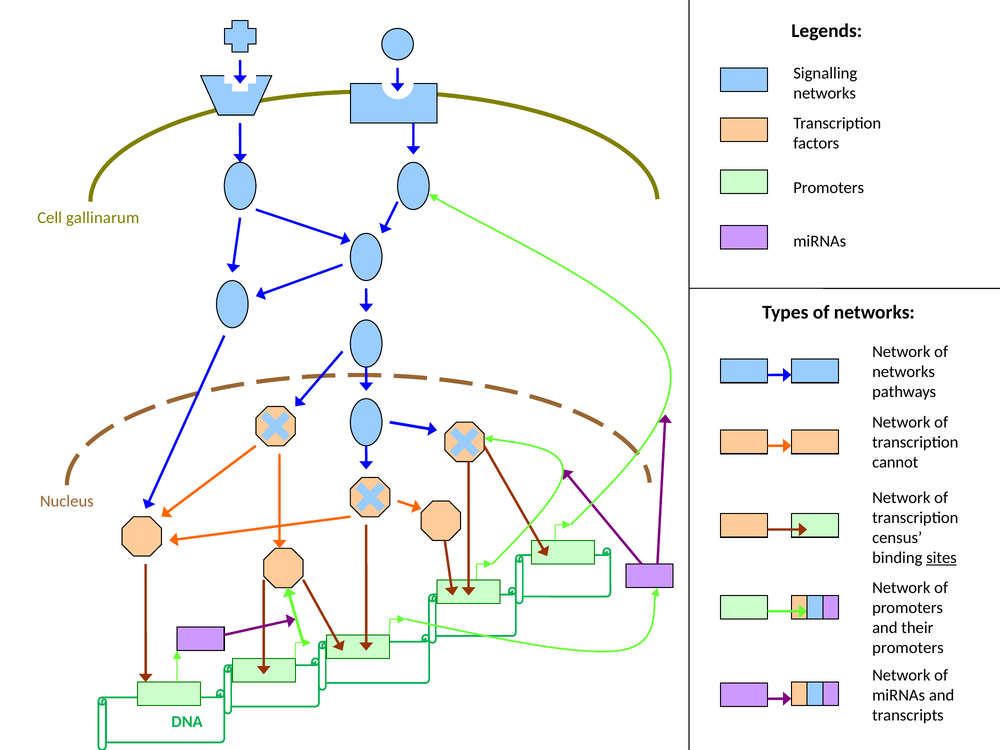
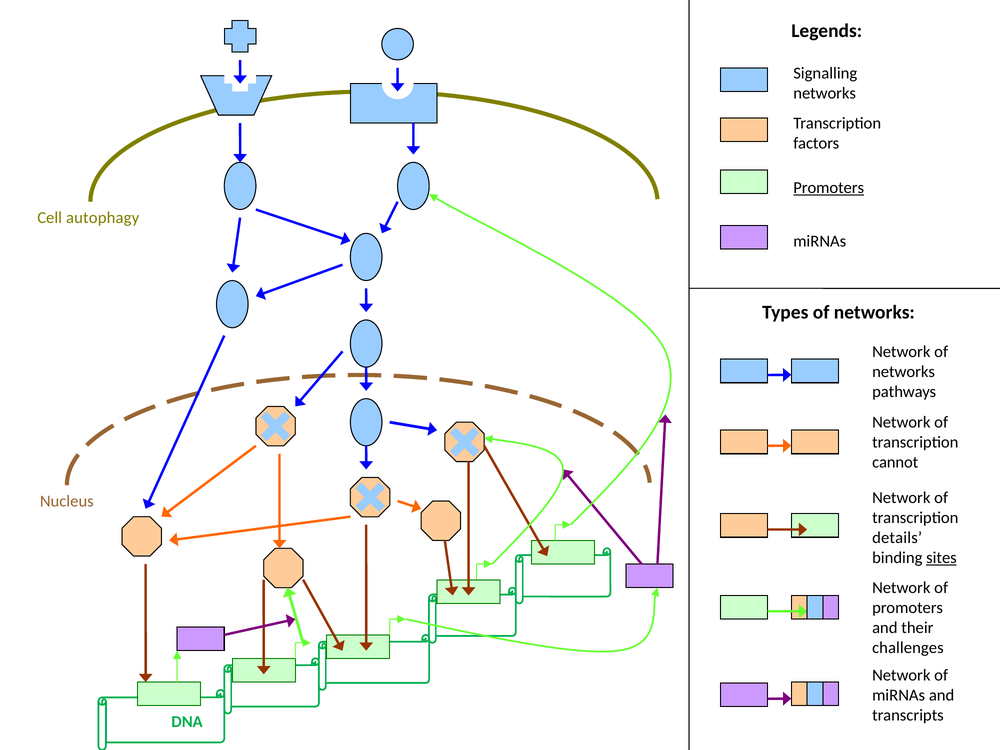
Promoters at (829, 188) underline: none -> present
gallinarum: gallinarum -> autophagy
census: census -> details
promoters at (908, 648): promoters -> challenges
